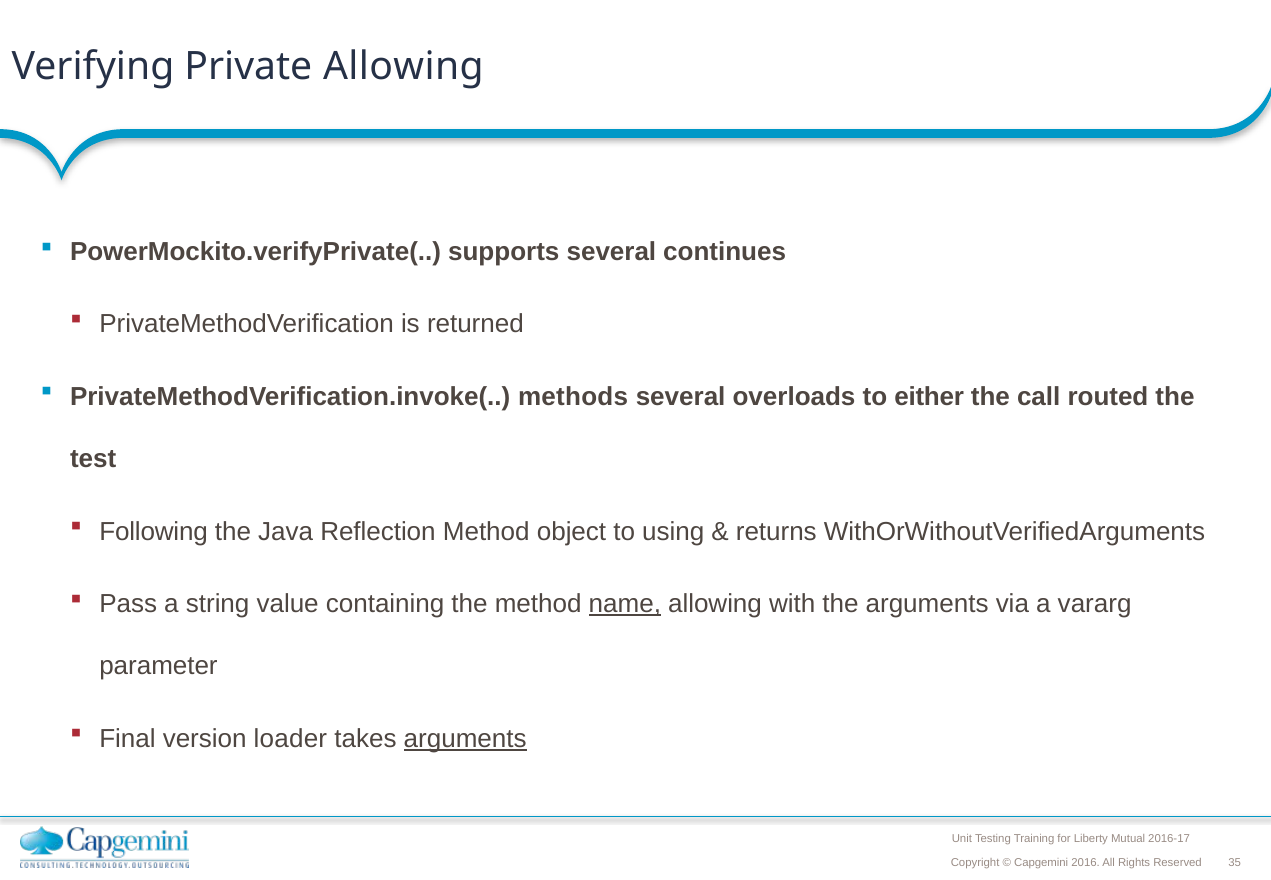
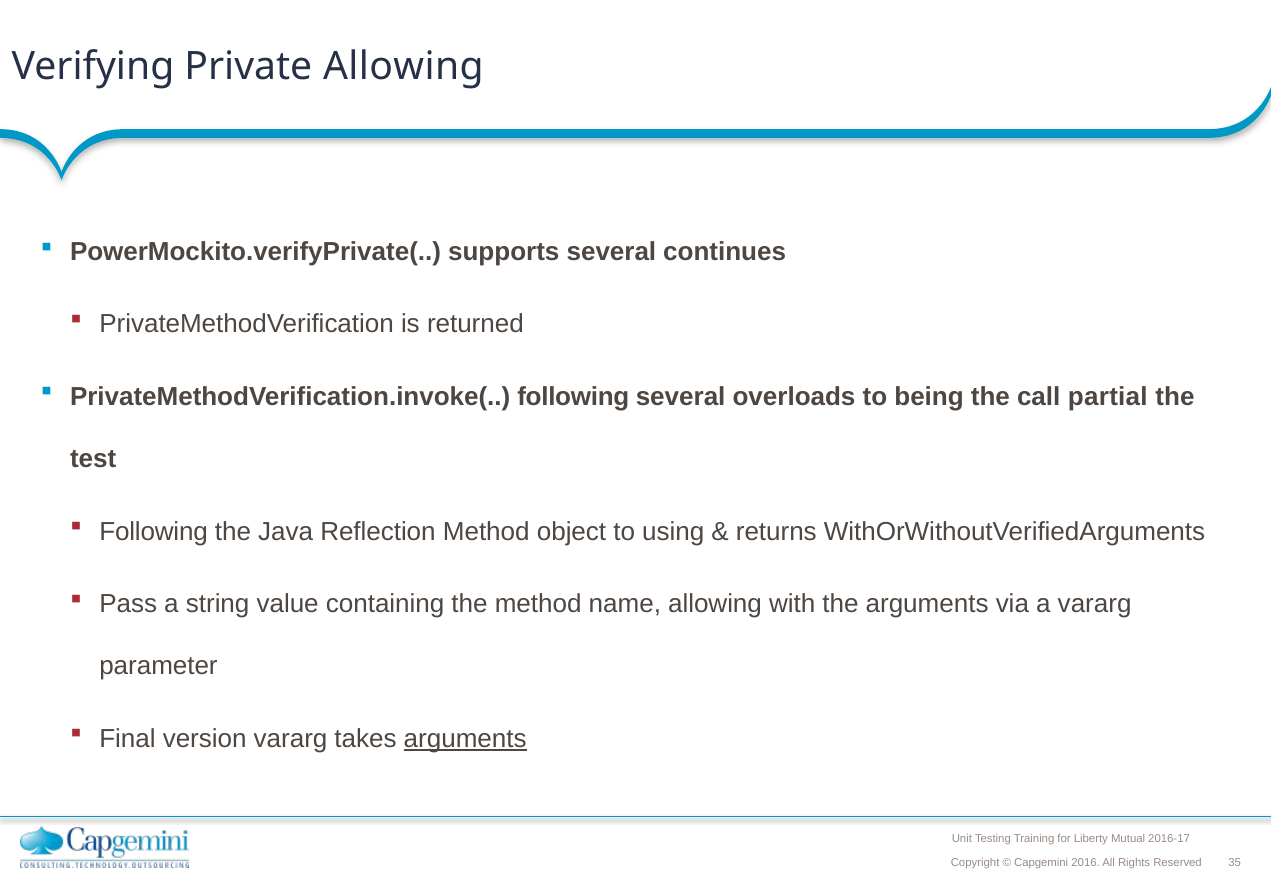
PrivateMethodVerification.invoke( methods: methods -> following
either: either -> being
routed: routed -> partial
name underline: present -> none
version loader: loader -> vararg
